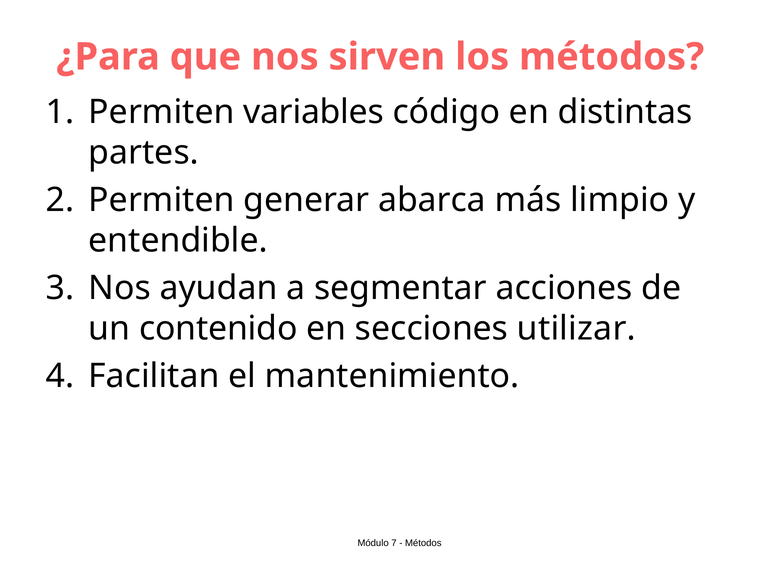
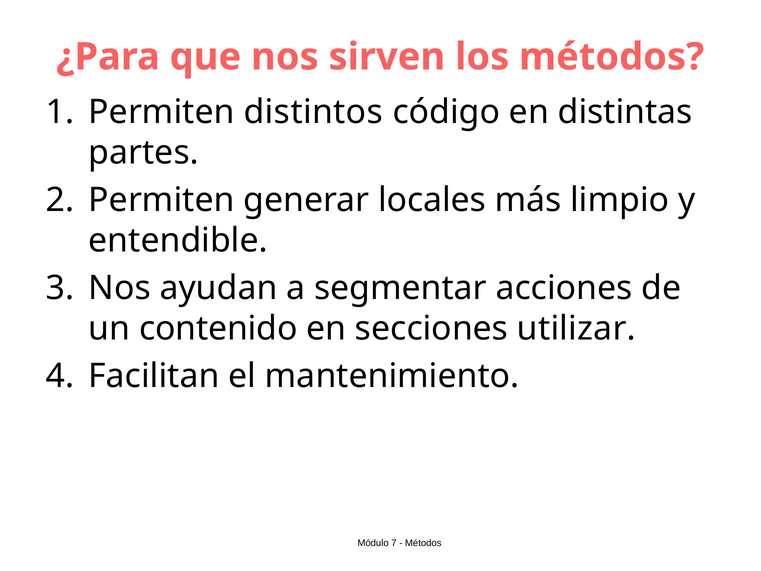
variables: variables -> distintos
abarca: abarca -> locales
